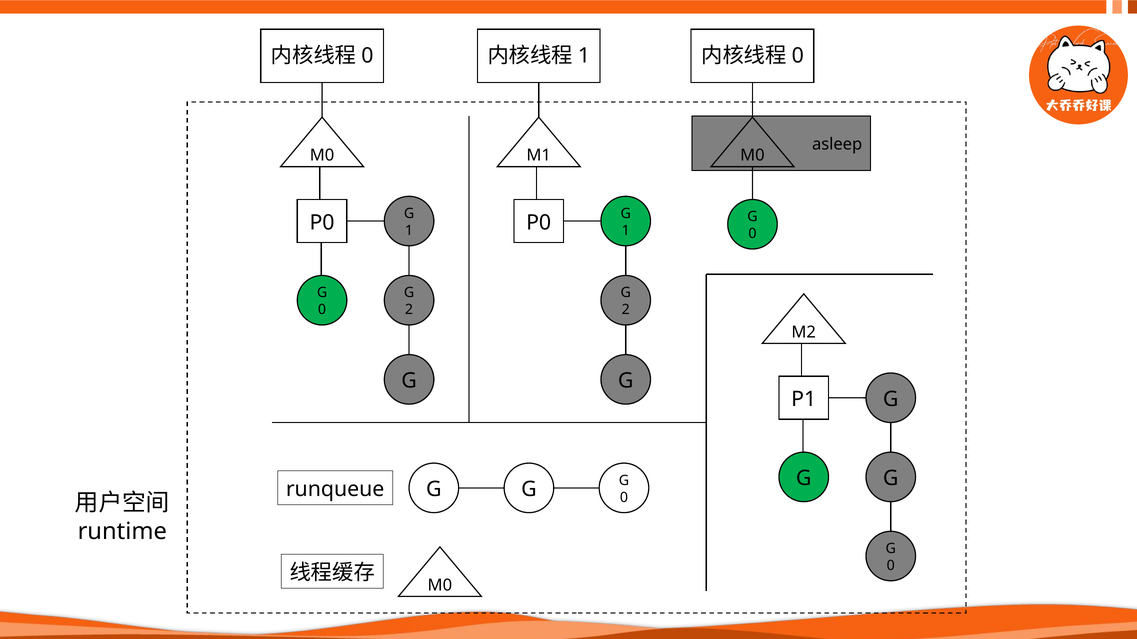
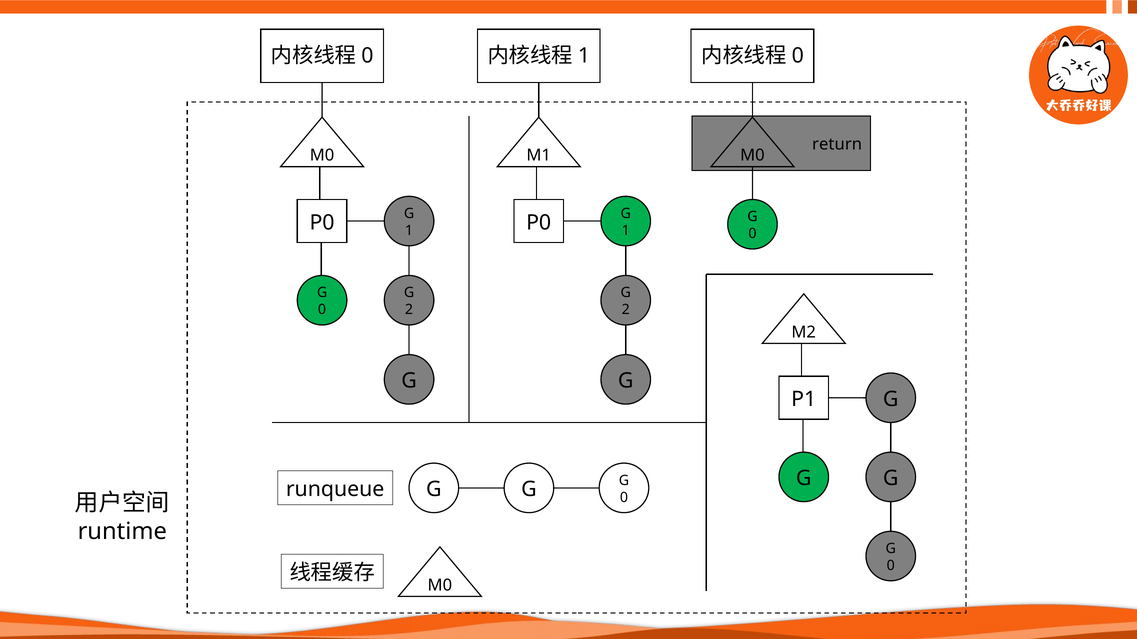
asleep: asleep -> return
